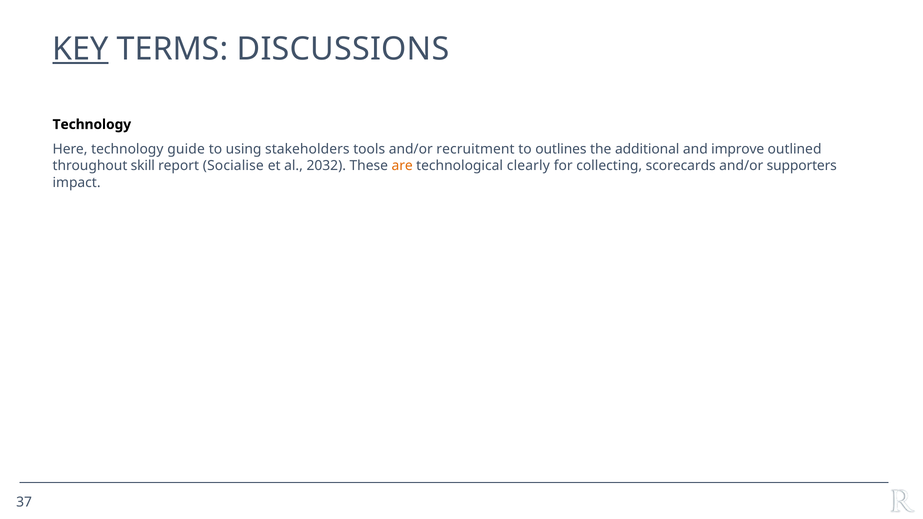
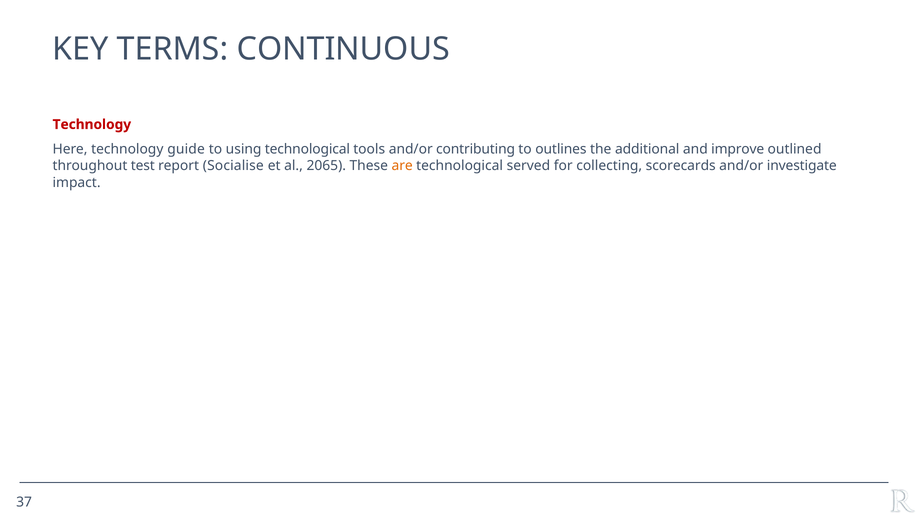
KEY underline: present -> none
DISCUSSIONS: DISCUSSIONS -> CONTINUOUS
Technology at (92, 124) colour: black -> red
using stakeholders: stakeholders -> technological
recruitment: recruitment -> contributing
skill: skill -> test
2032: 2032 -> 2065
clearly: clearly -> served
supporters: supporters -> investigate
